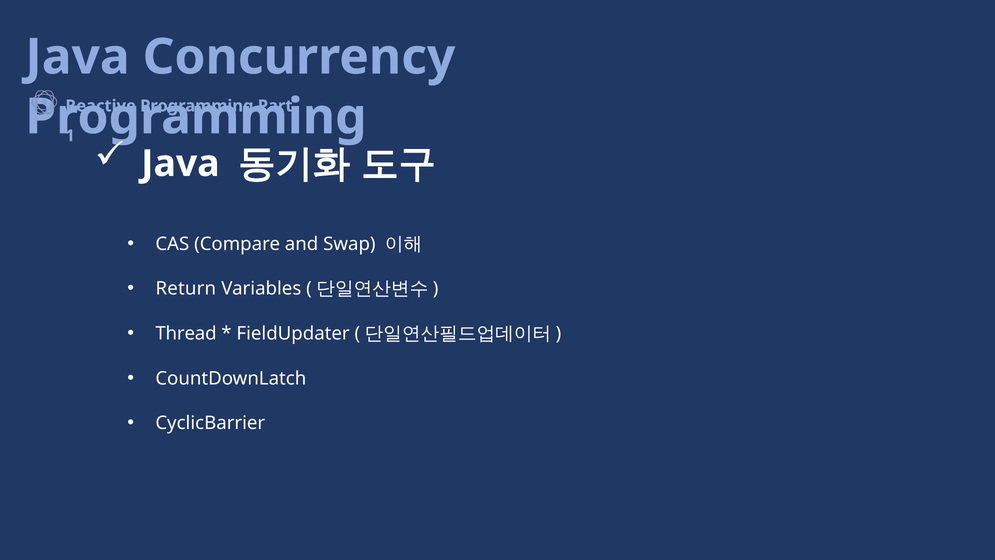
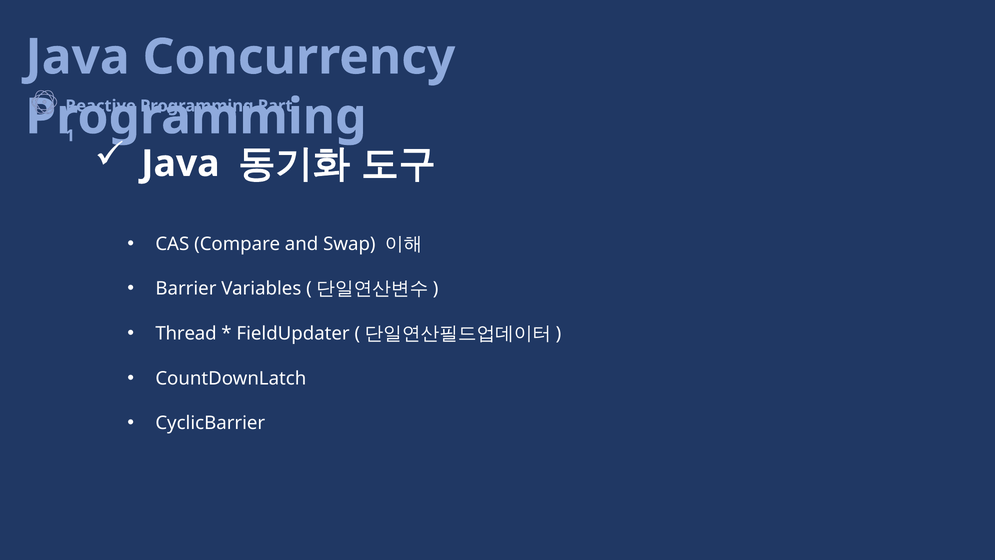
Return: Return -> Barrier
